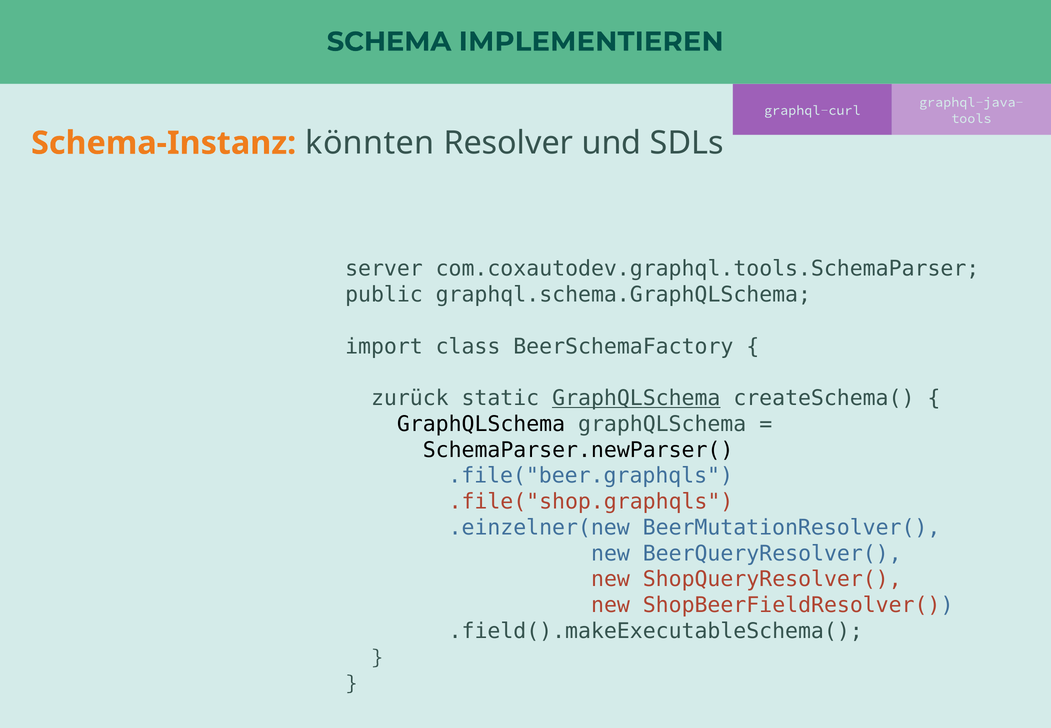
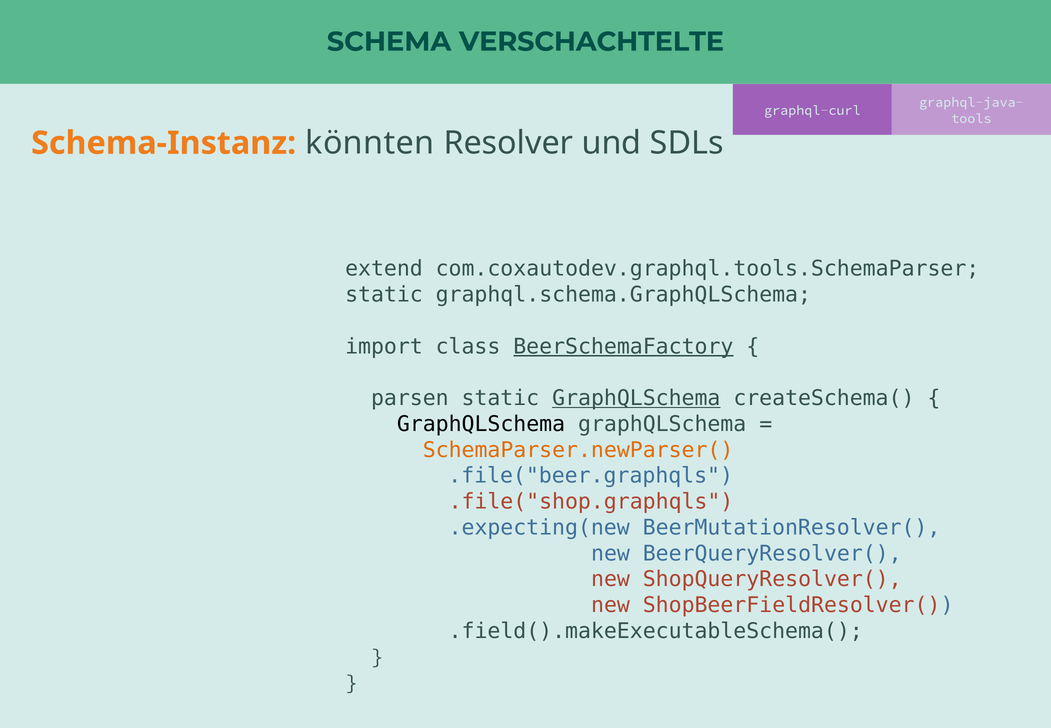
IMPLEMENTIEREN: IMPLEMENTIEREN -> VERSCHACHTELTE
server: server -> extend
public at (384, 295): public -> static
BeerSchemaFactory underline: none -> present
zurück: zurück -> parsen
SchemaParser.newParser( colour: black -> orange
.einzelner(new: .einzelner(new -> .expecting(new
